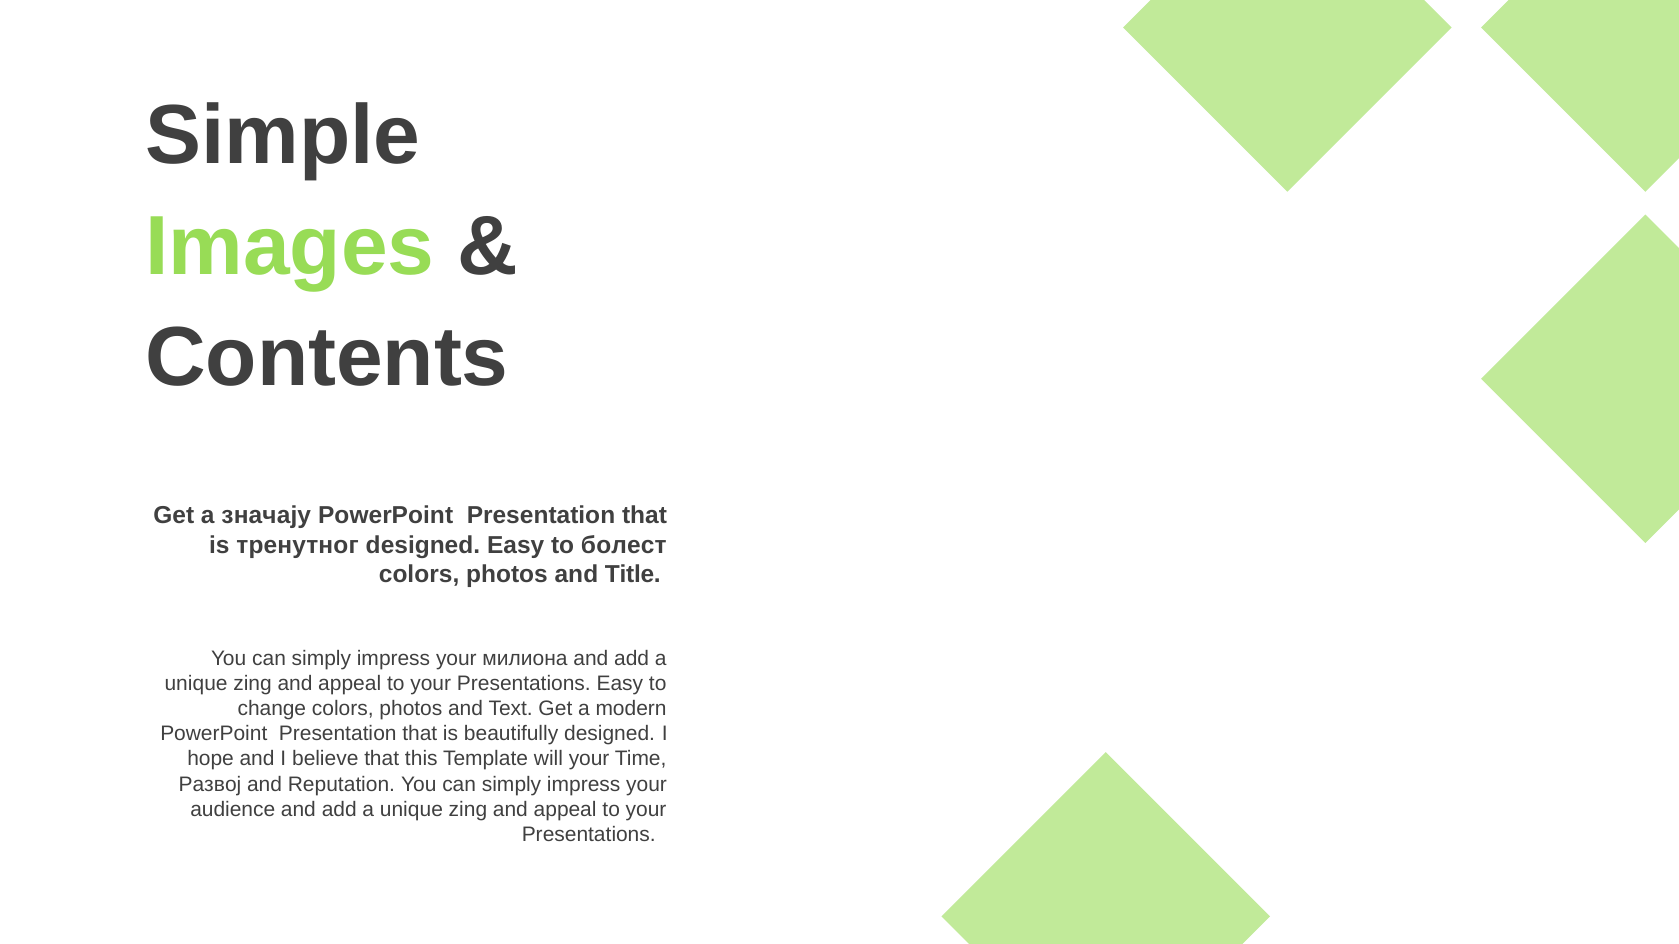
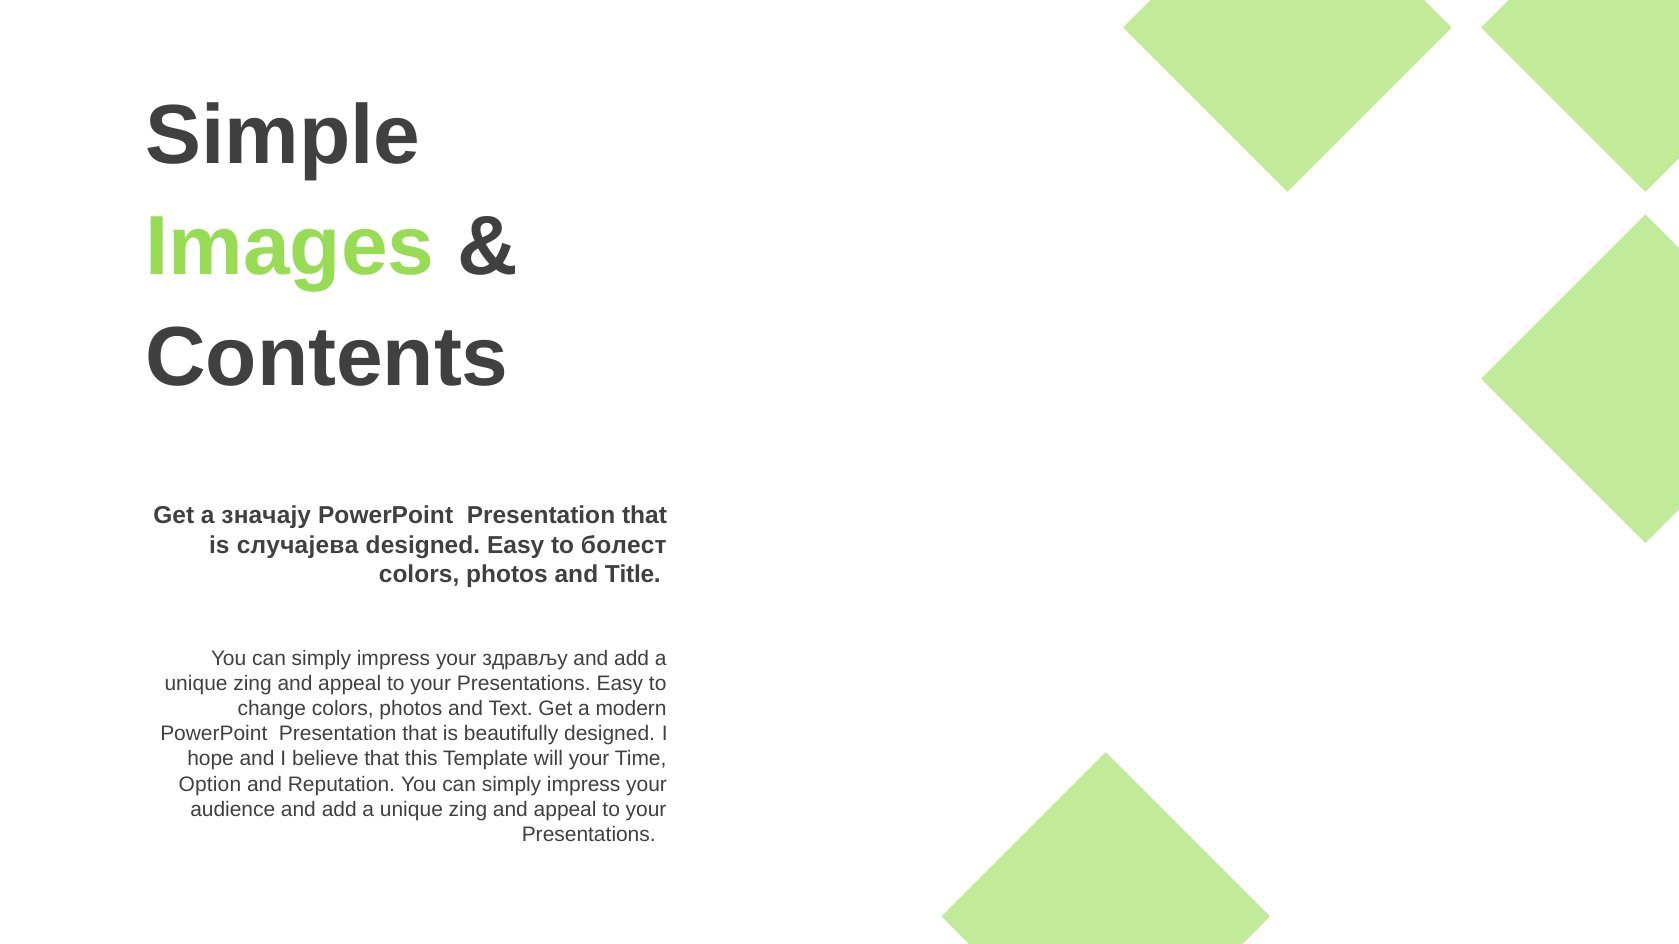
тренутног: тренутног -> случајева
милиона: милиона -> здрављу
Развој: Развој -> Option
